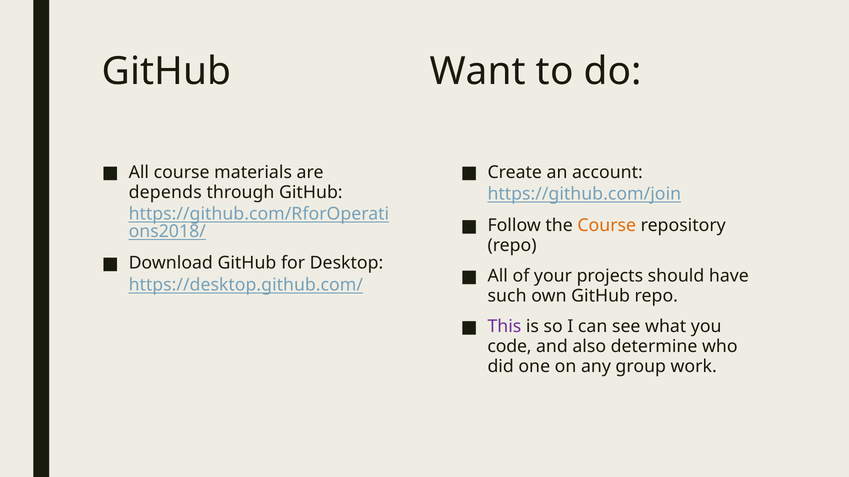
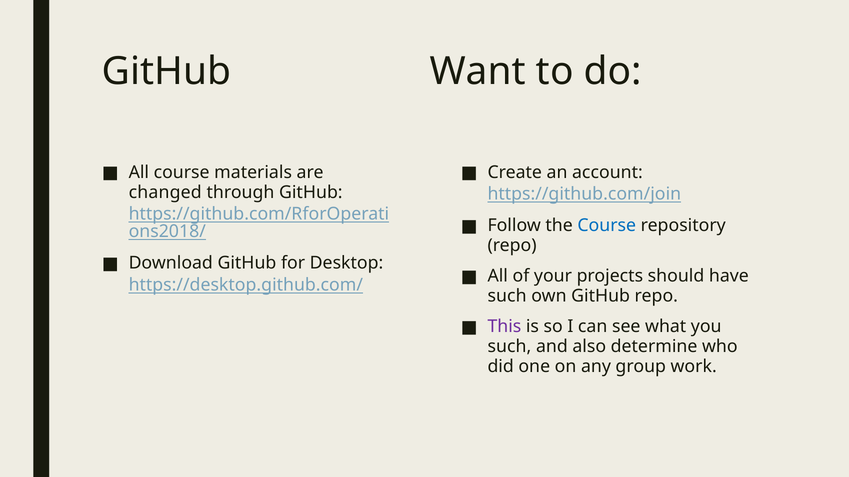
depends: depends -> changed
Course at (607, 226) colour: orange -> blue
code at (510, 347): code -> such
